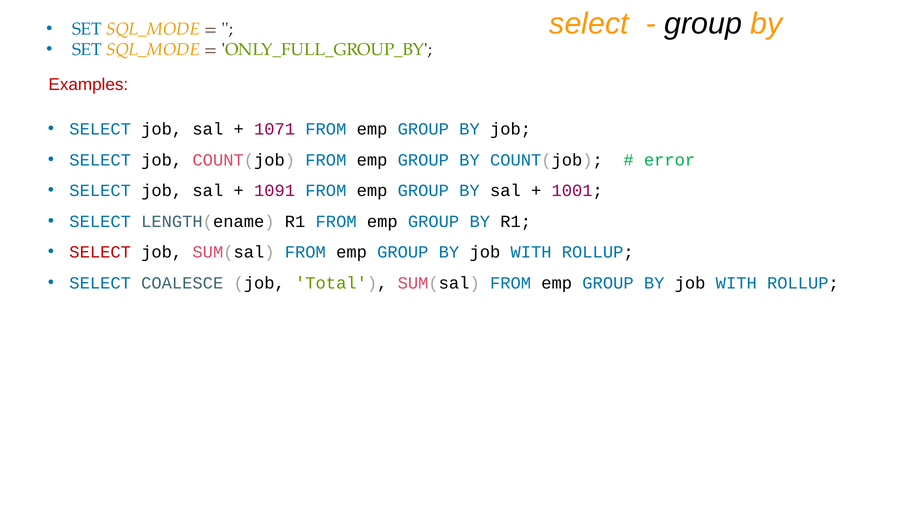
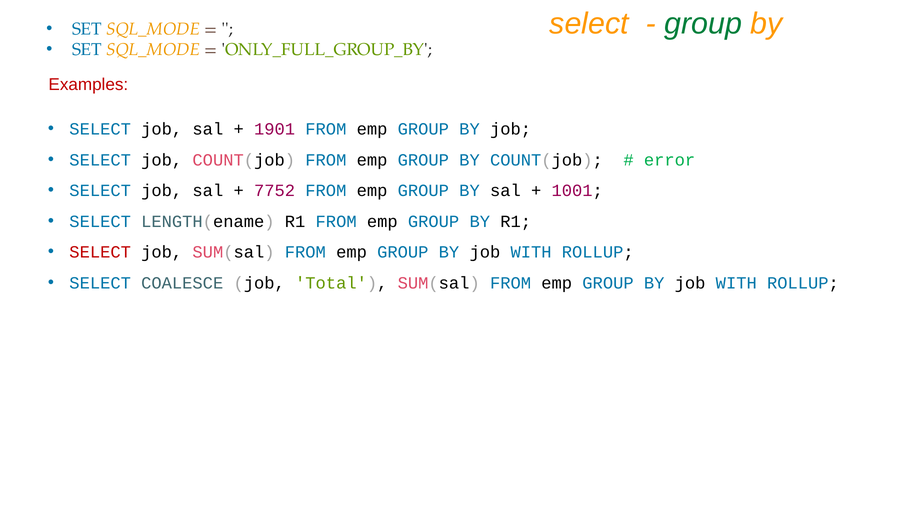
group at (703, 24) colour: black -> green
1071: 1071 -> 1901
1091: 1091 -> 7752
